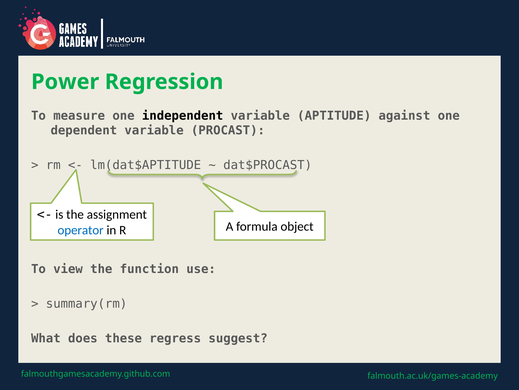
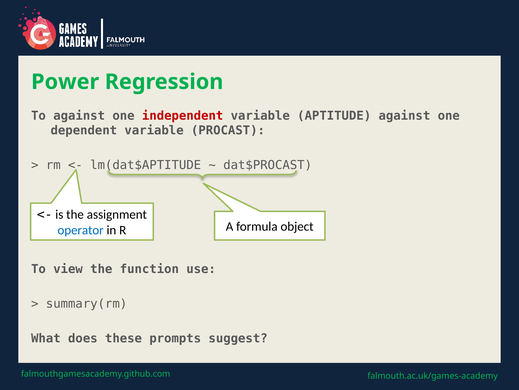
To measure: measure -> against
independent colour: black -> red
regress: regress -> prompts
